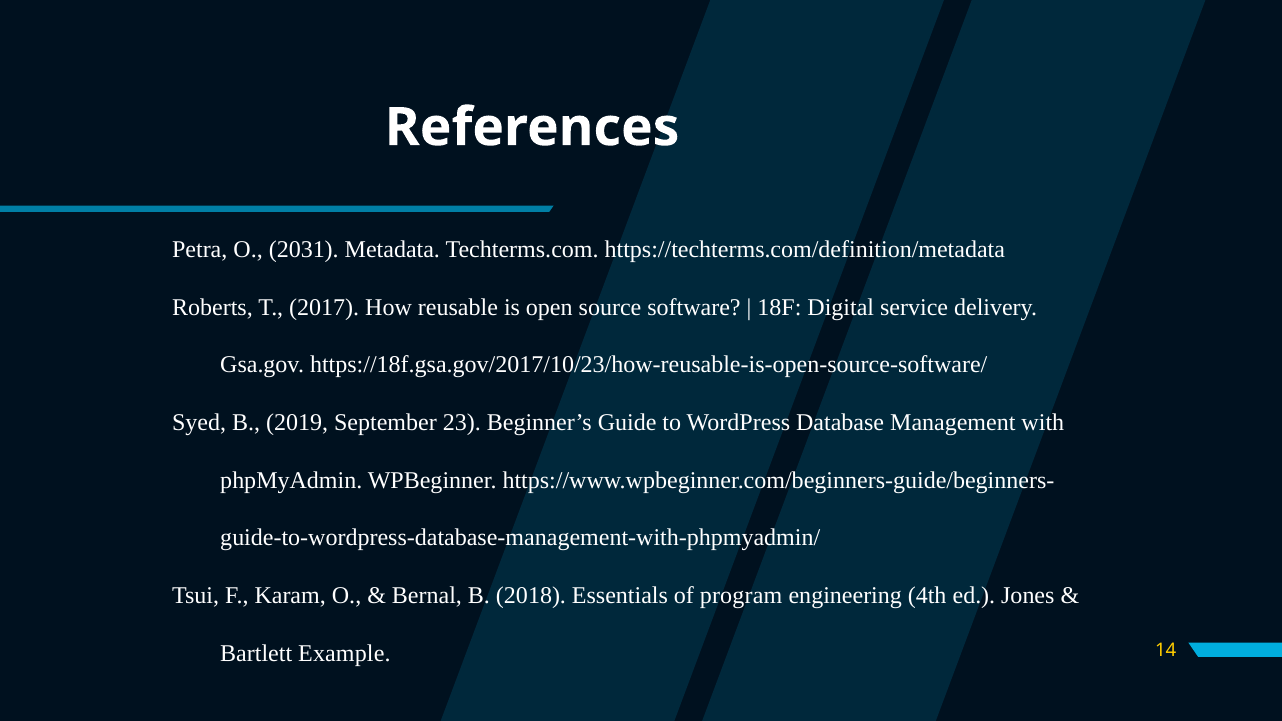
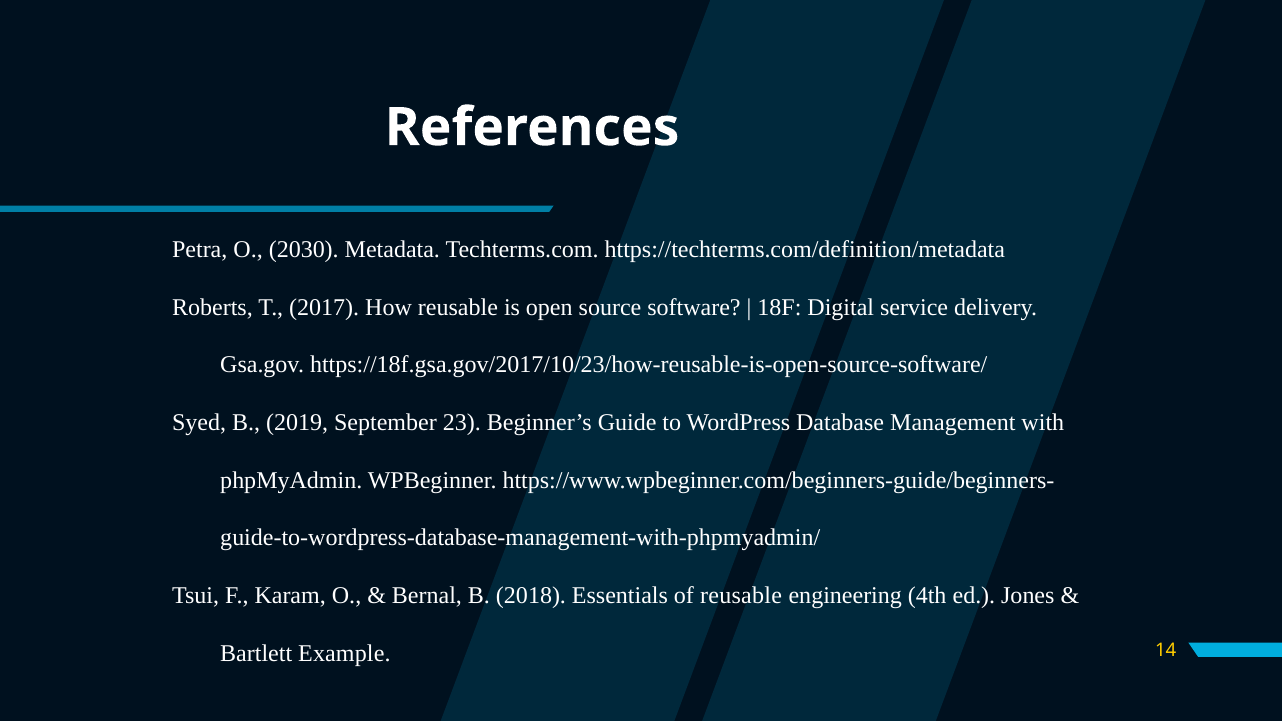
2031: 2031 -> 2030
of program: program -> reusable
